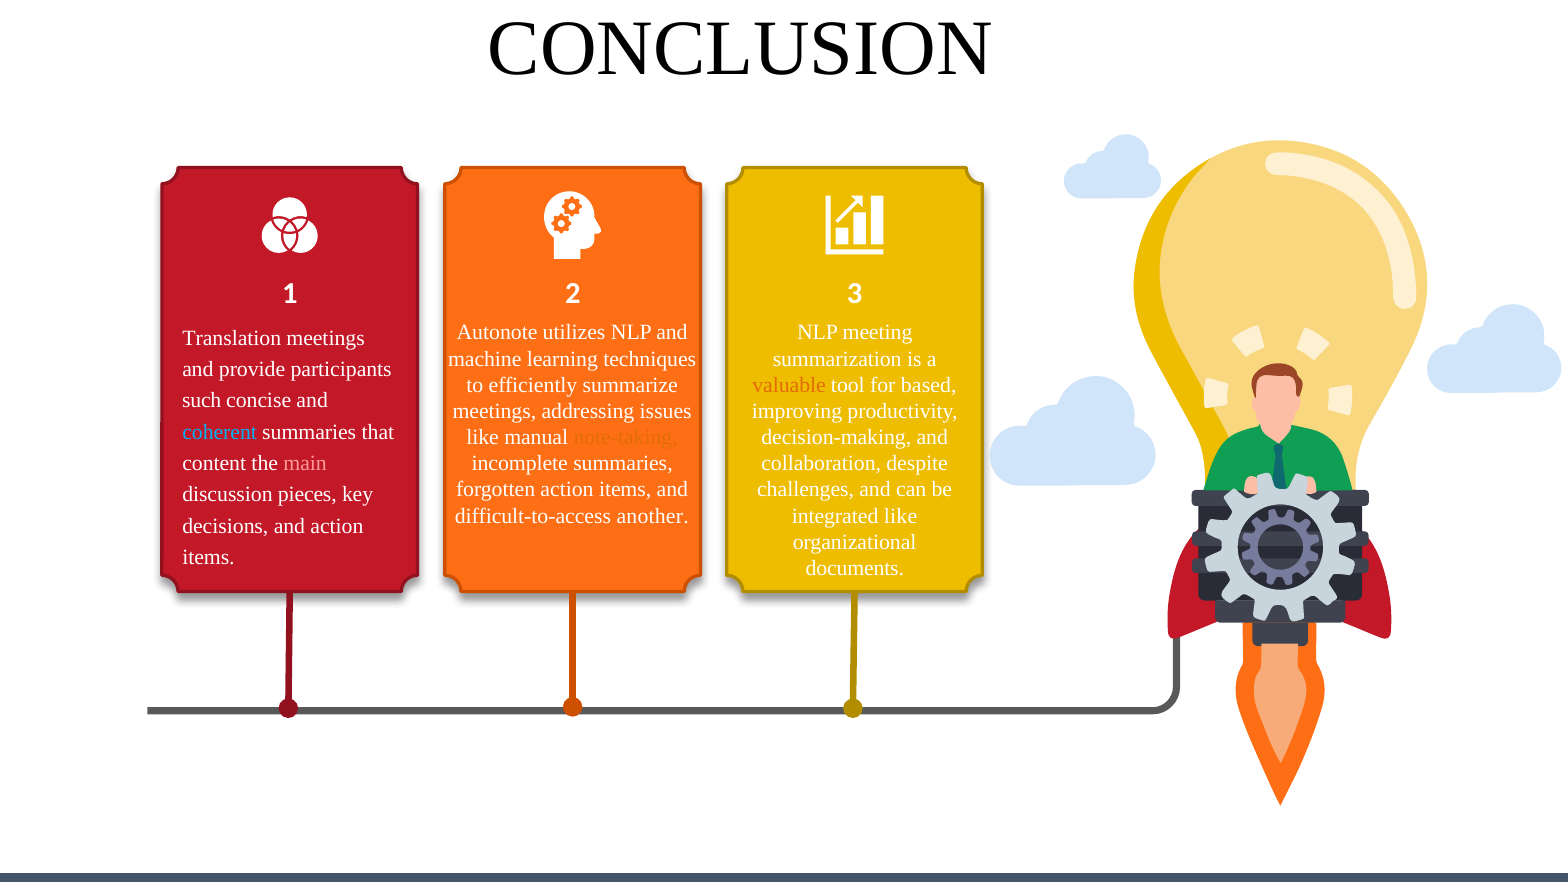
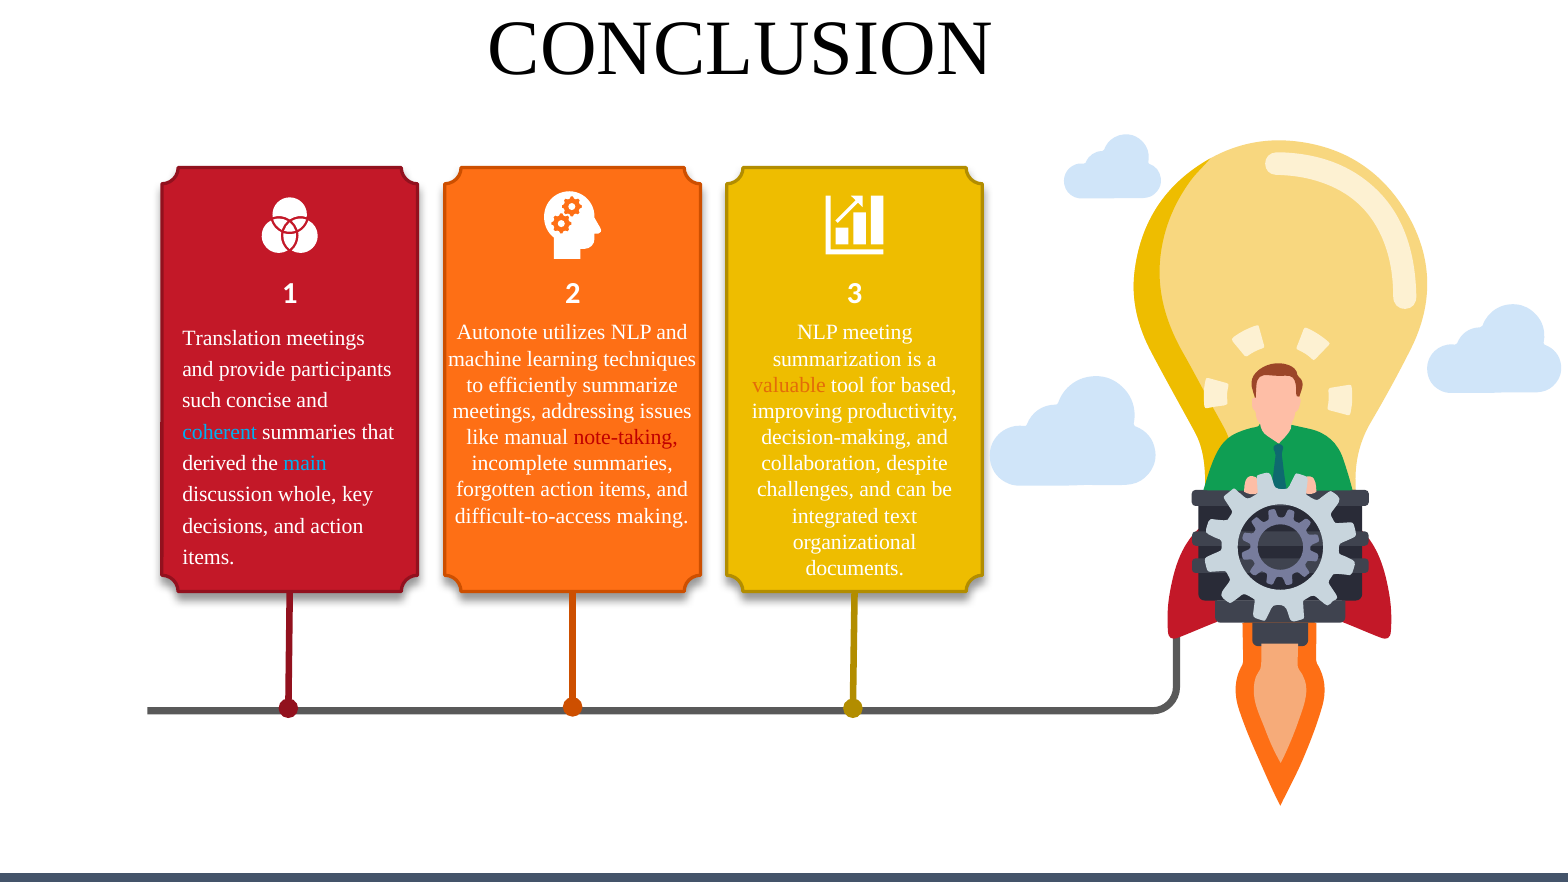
note-taking colour: orange -> red
content: content -> derived
main colour: pink -> light blue
pieces: pieces -> whole
another: another -> making
integrated like: like -> text
